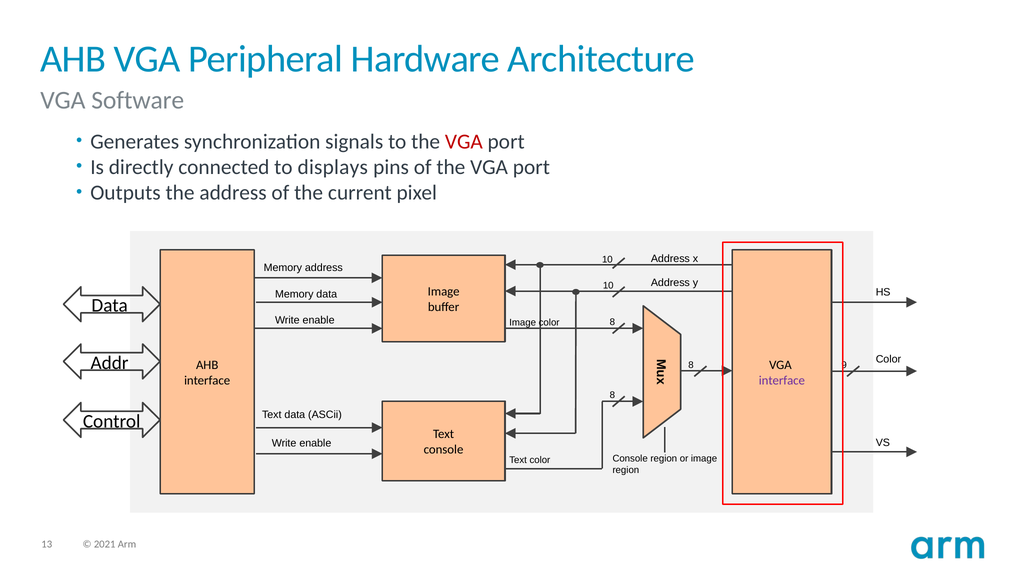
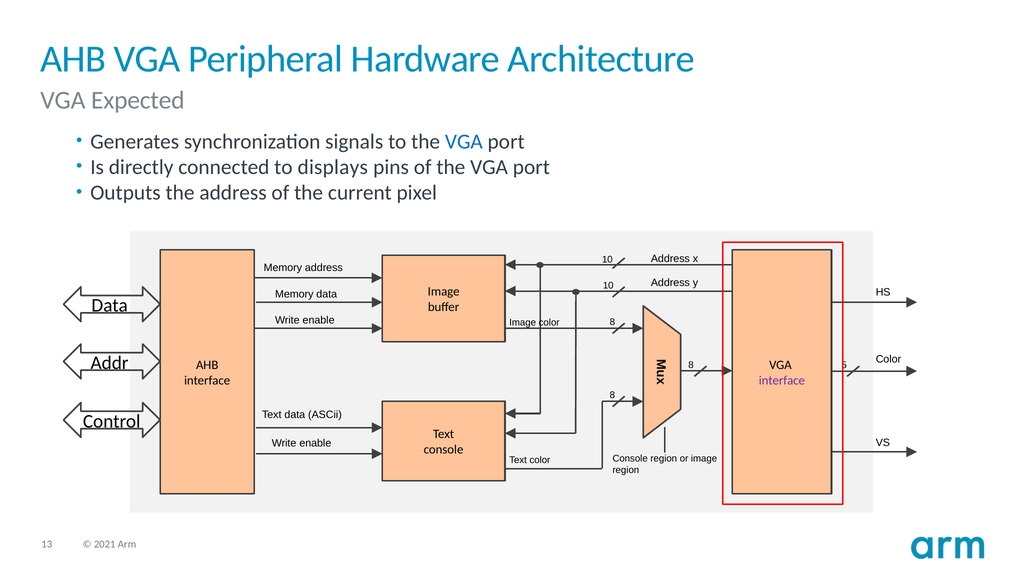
Software: Software -> Expected
VGA at (464, 142) colour: red -> blue
9: 9 -> 5
